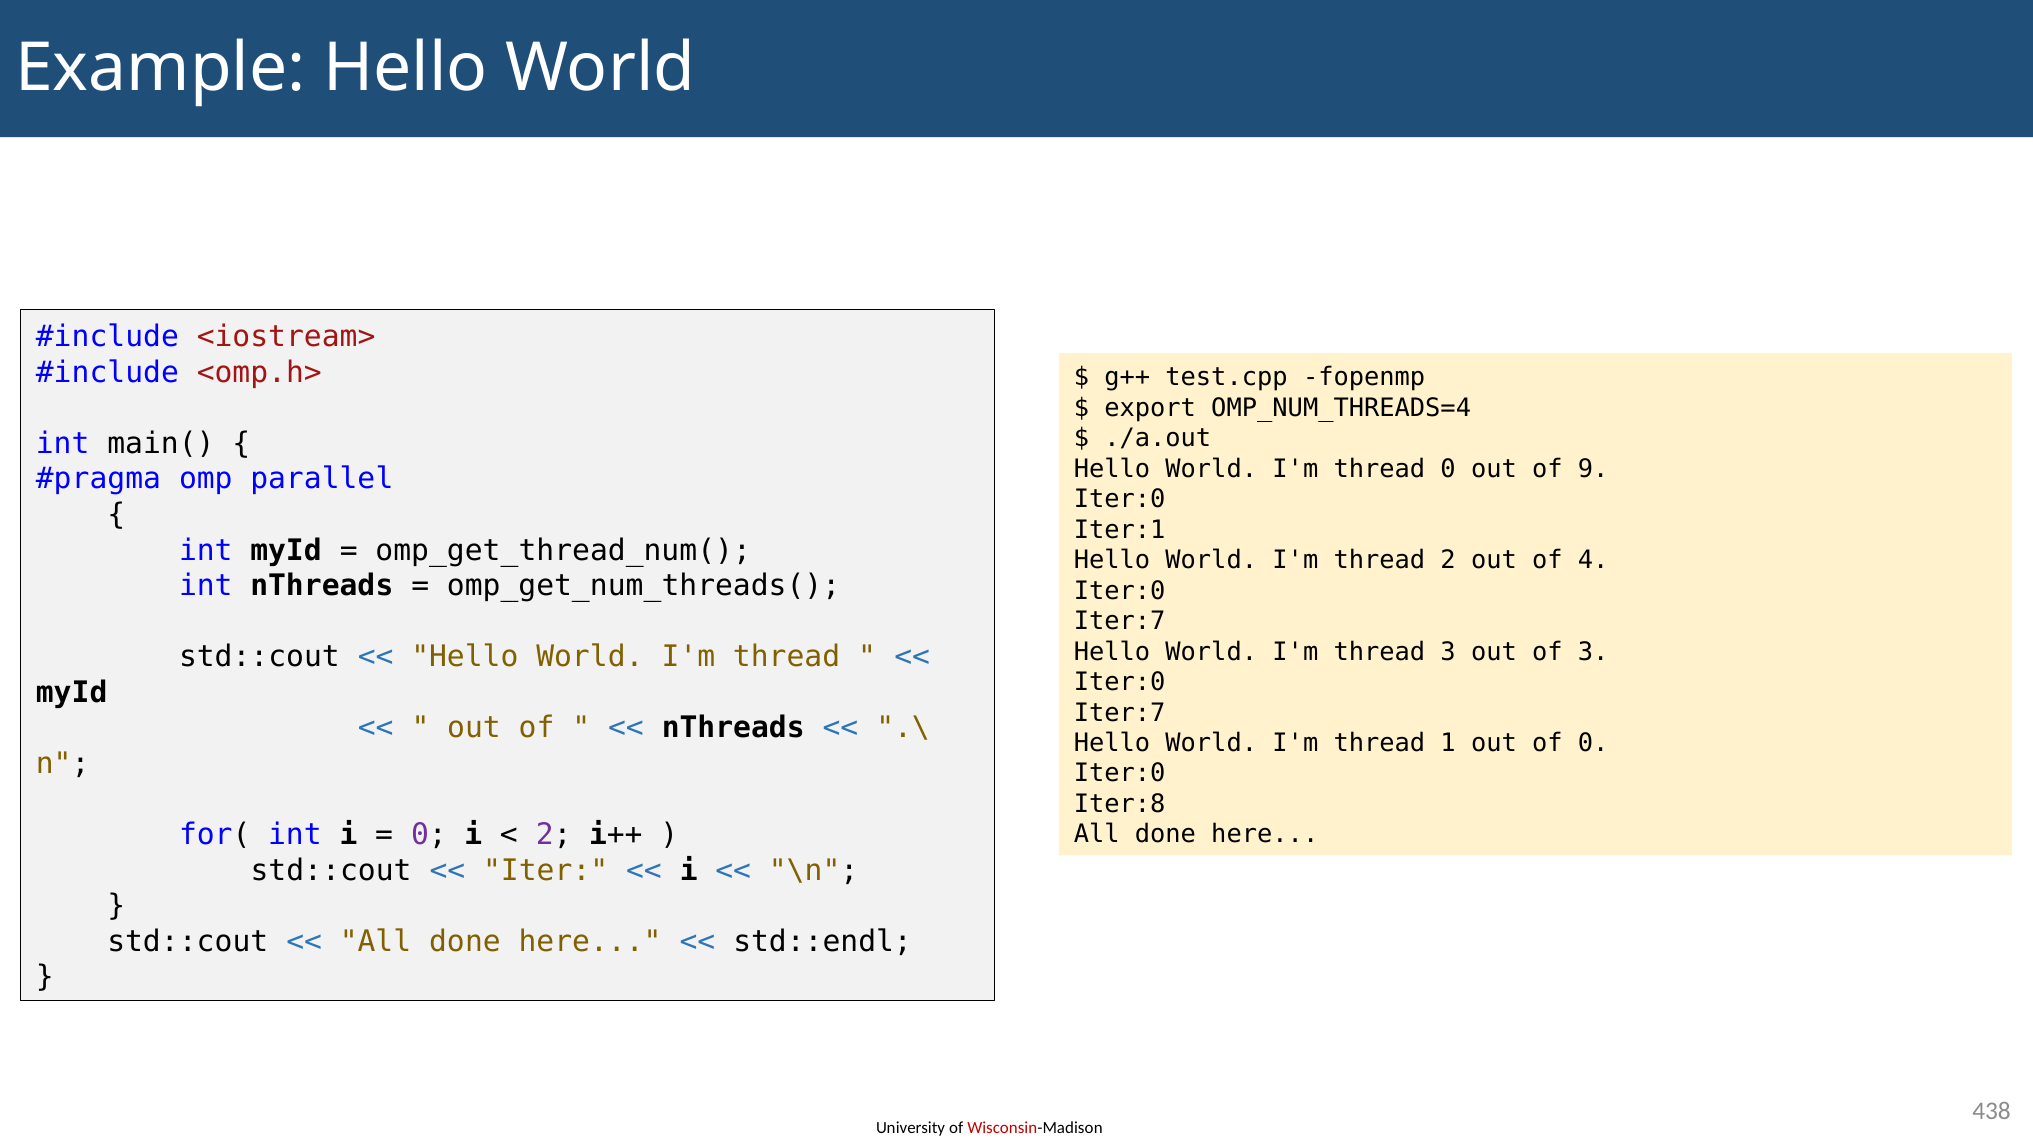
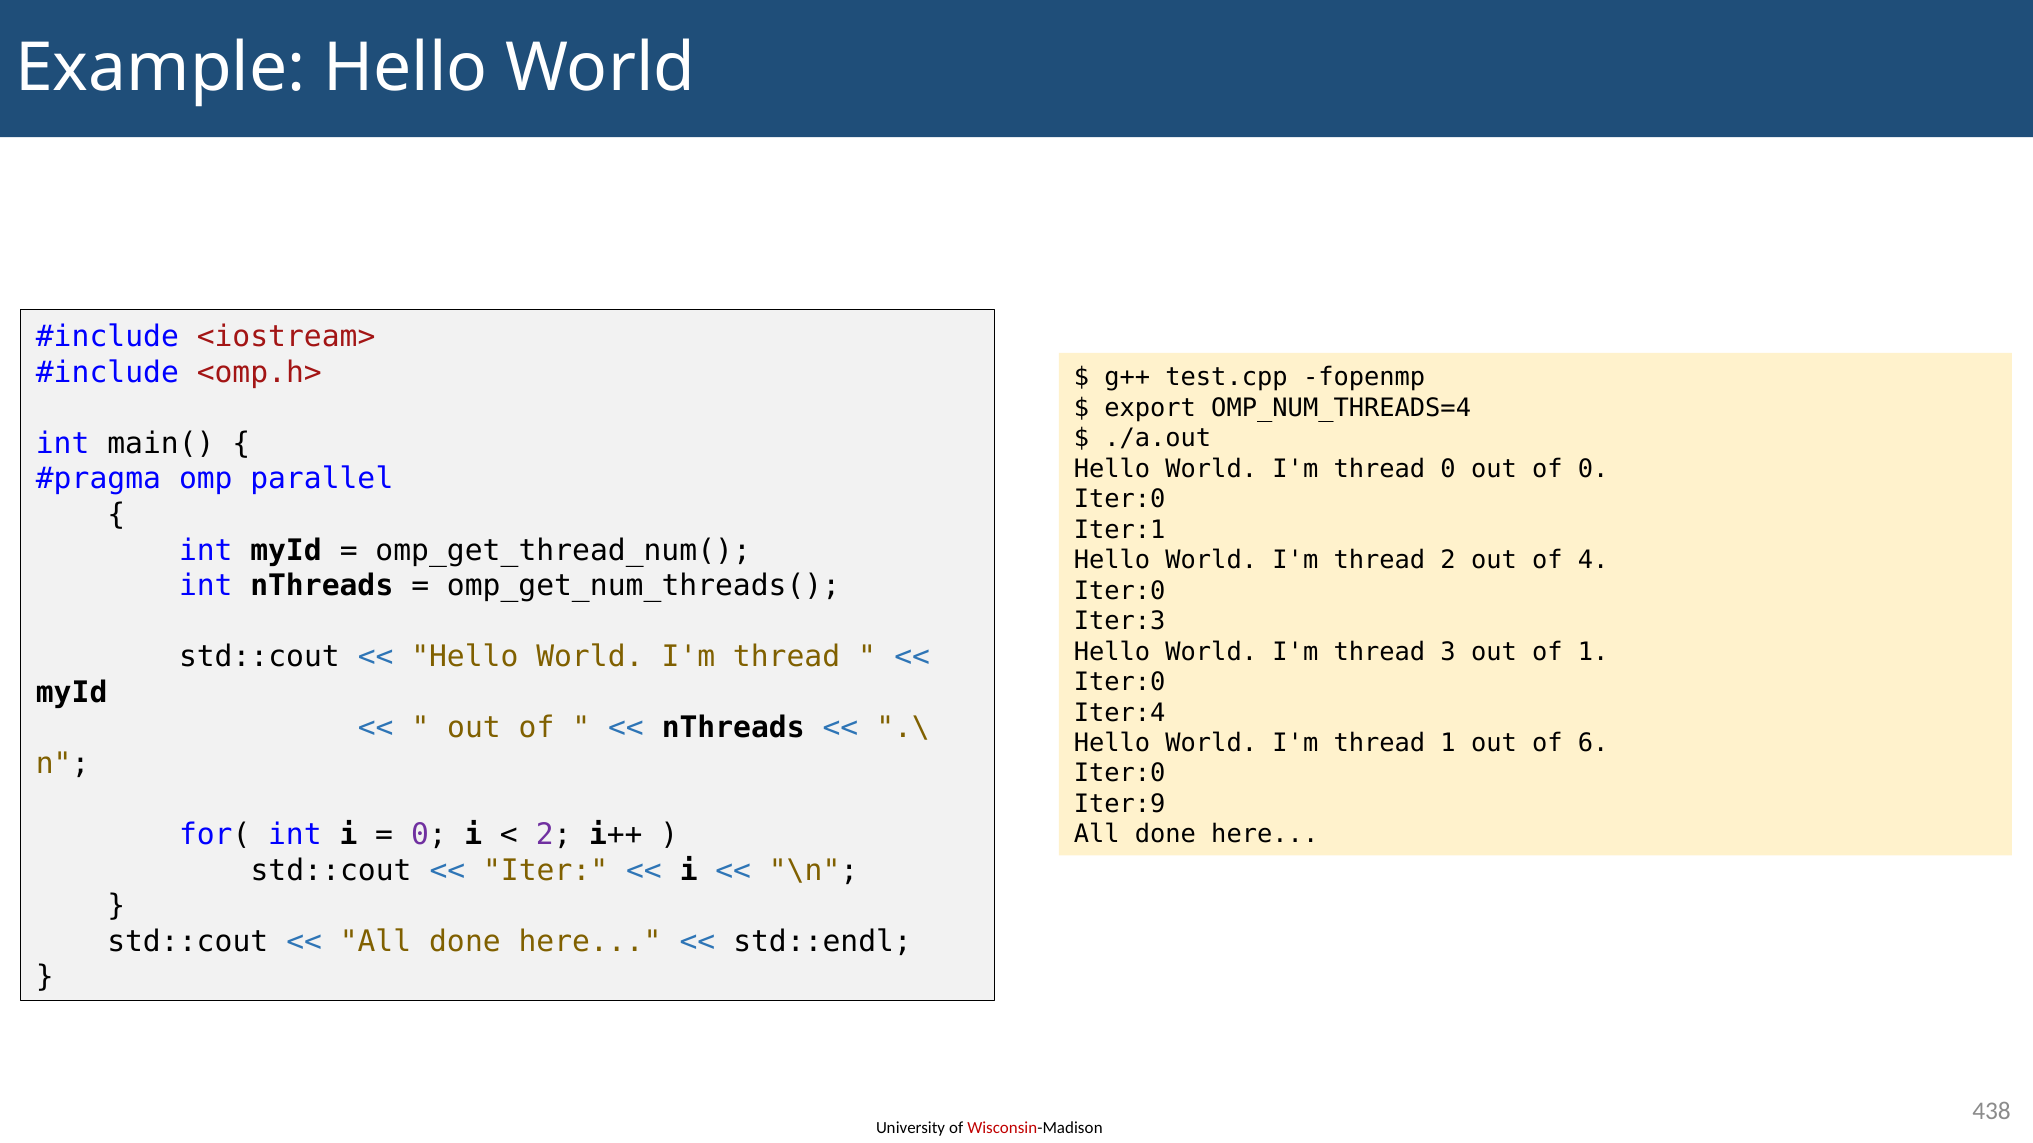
of 9: 9 -> 0
Iter:7 at (1120, 622): Iter:7 -> Iter:3
of 3: 3 -> 1
Iter:7 at (1120, 713): Iter:7 -> Iter:4
of 0: 0 -> 6
Iter:8: Iter:8 -> Iter:9
